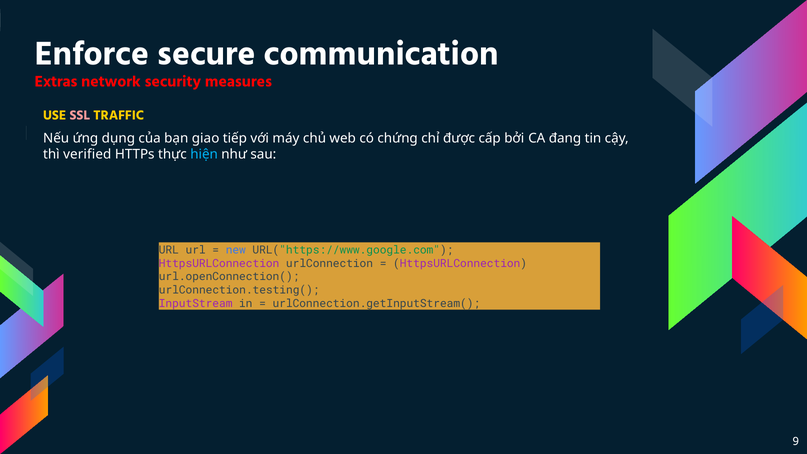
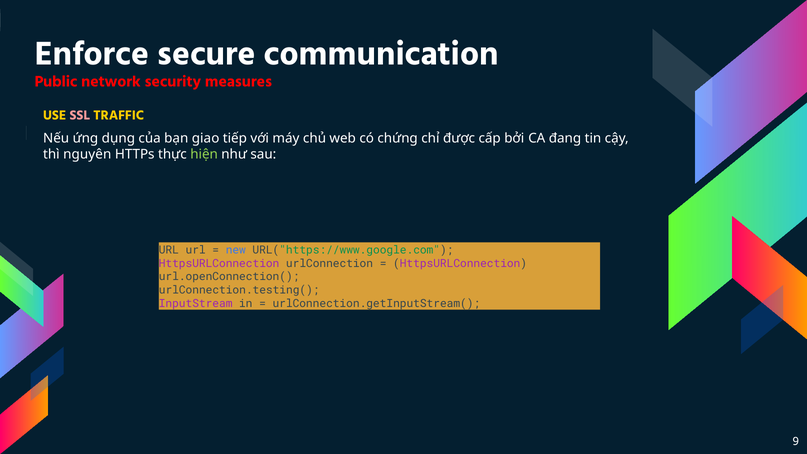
Extras: Extras -> Public
verified: verified -> nguyên
hiện colour: light blue -> light green
